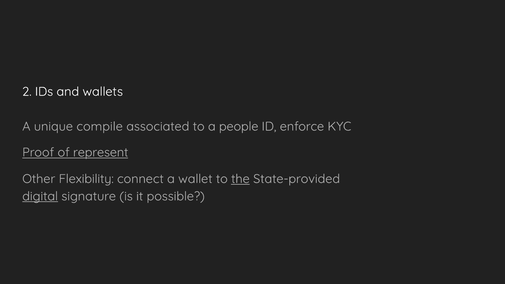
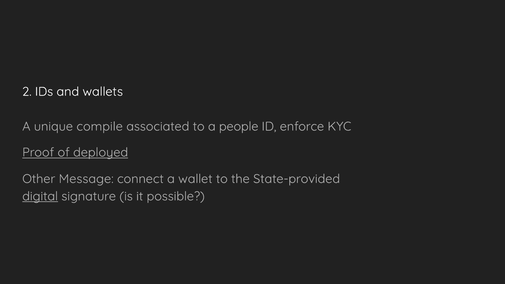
represent: represent -> deployed
Flexibility: Flexibility -> Message
the underline: present -> none
